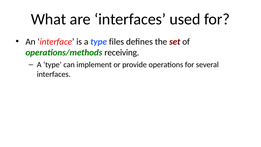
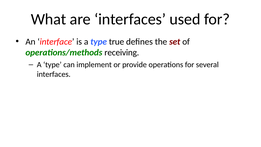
files: files -> true
